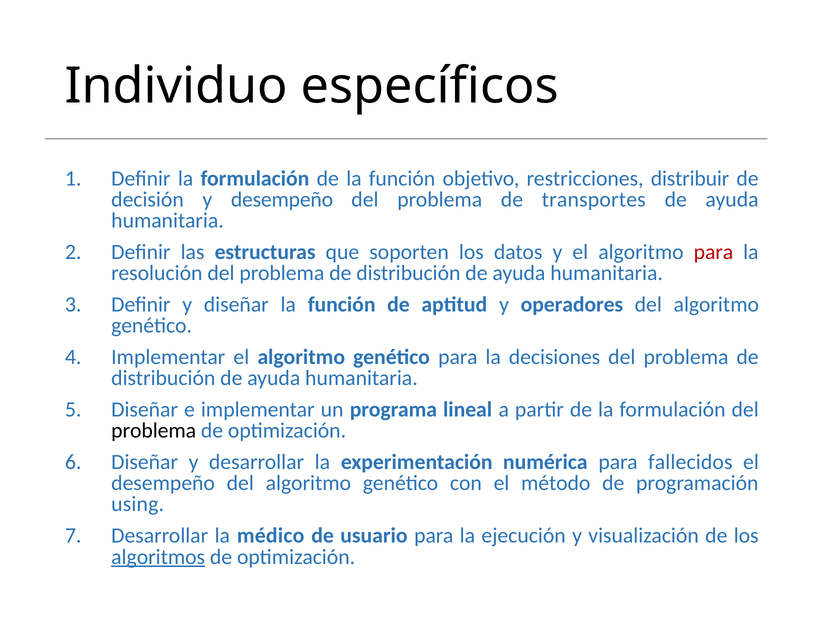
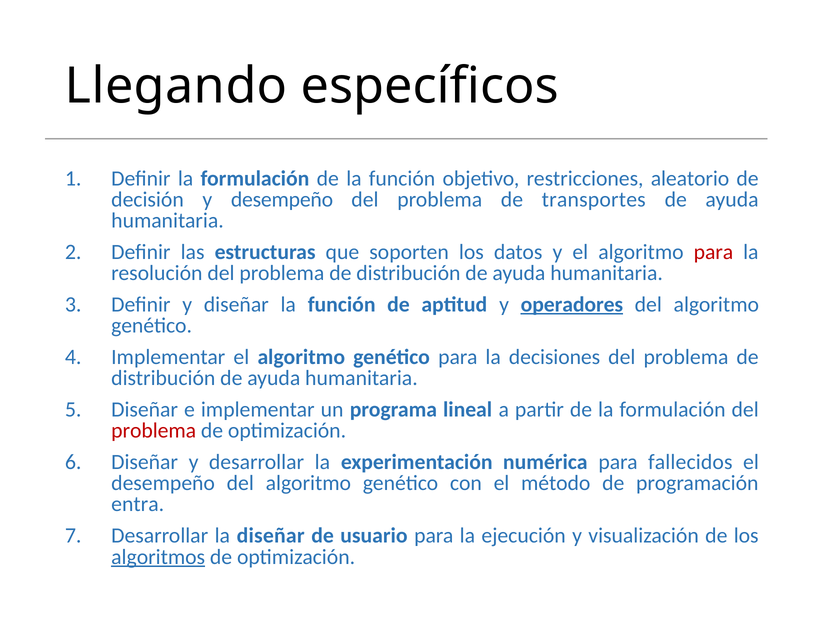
Individuo: Individuo -> Llegando
distribuir: distribuir -> aleatorio
operadores underline: none -> present
problema at (154, 431) colour: black -> red
using: using -> entra
la médico: médico -> diseñar
